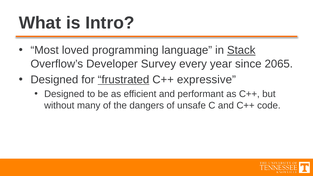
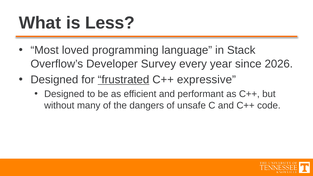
Intro: Intro -> Less
Stack underline: present -> none
2065: 2065 -> 2026
